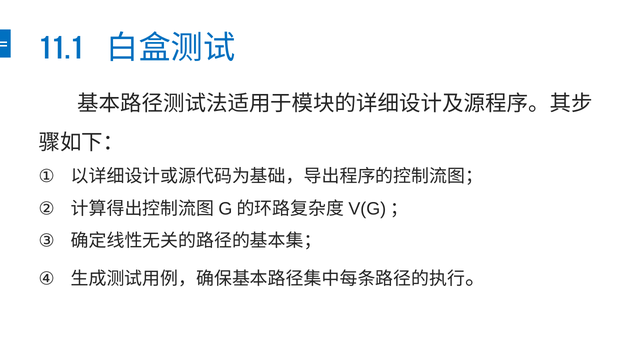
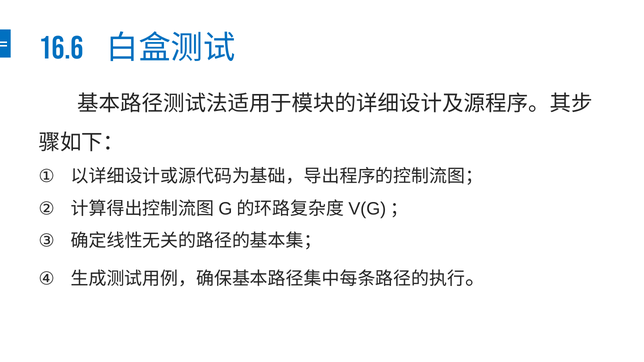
11.1: 11.1 -> 16.6
